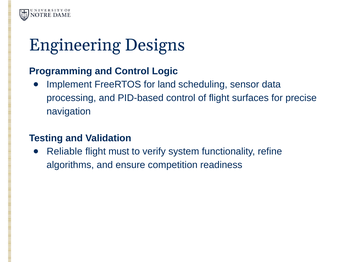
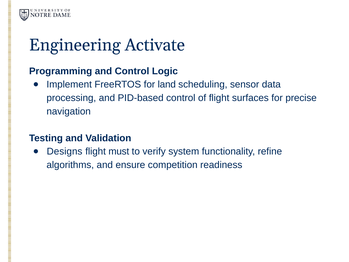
Designs: Designs -> Activate
Reliable: Reliable -> Designs
